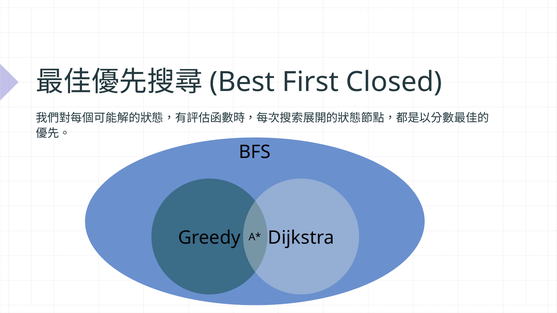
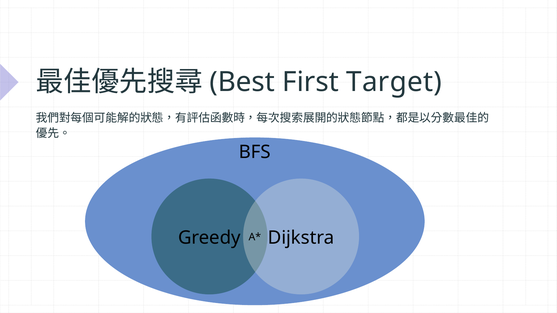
Closed: Closed -> Target
